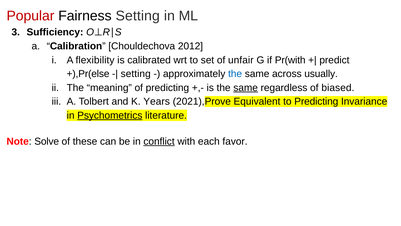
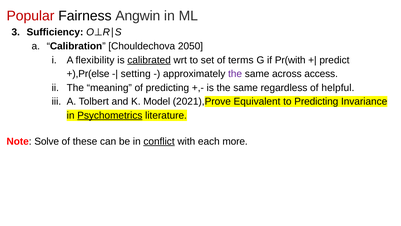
Fairness Setting: Setting -> Angwin
2012: 2012 -> 2050
calibrated underline: none -> present
unfair: unfair -> terms
the at (235, 74) colour: blue -> purple
usually: usually -> access
same at (246, 88) underline: present -> none
biased: biased -> helpful
Years: Years -> Model
favor: favor -> more
